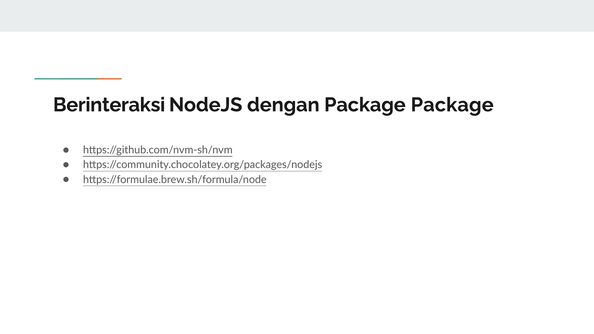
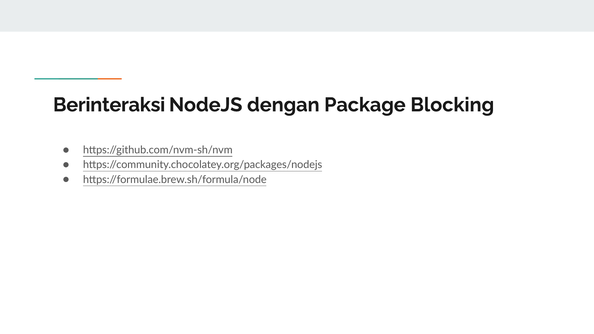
Package Package: Package -> Blocking
